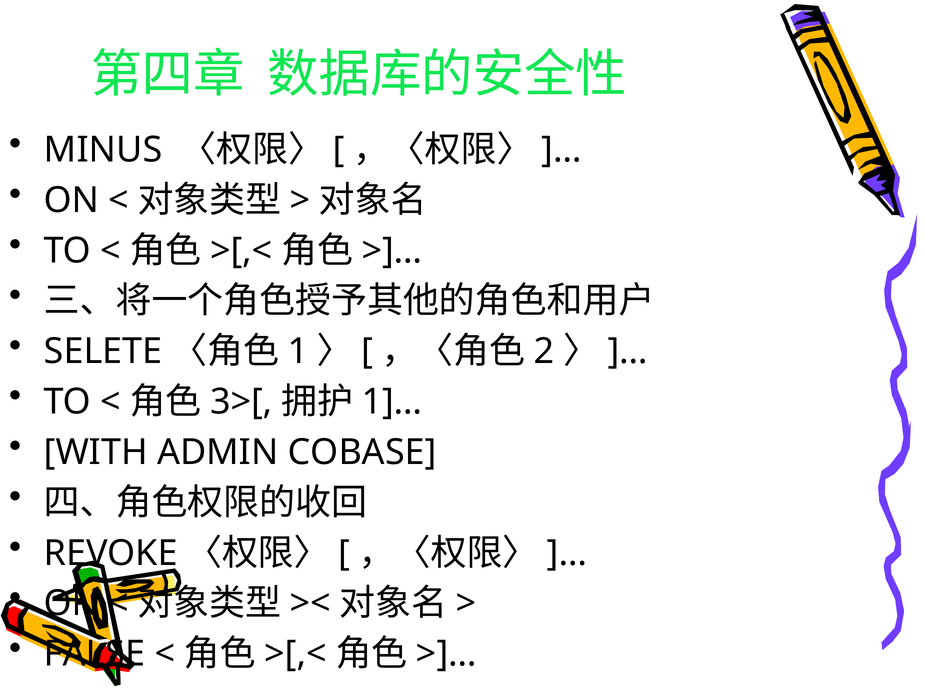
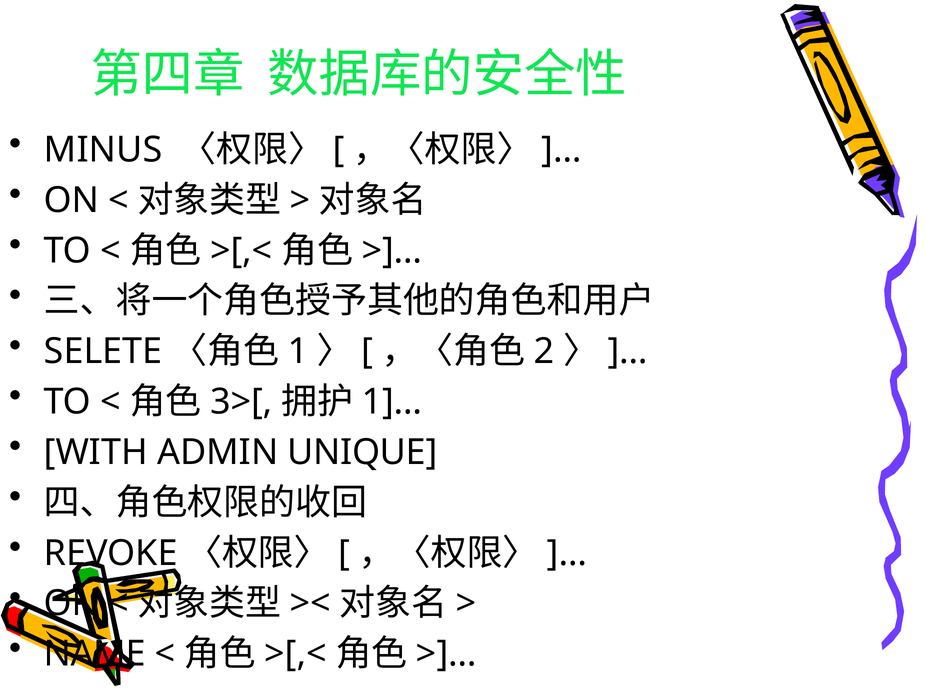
COBASE: COBASE -> UNIQUE
FALSE: FALSE -> NAME
